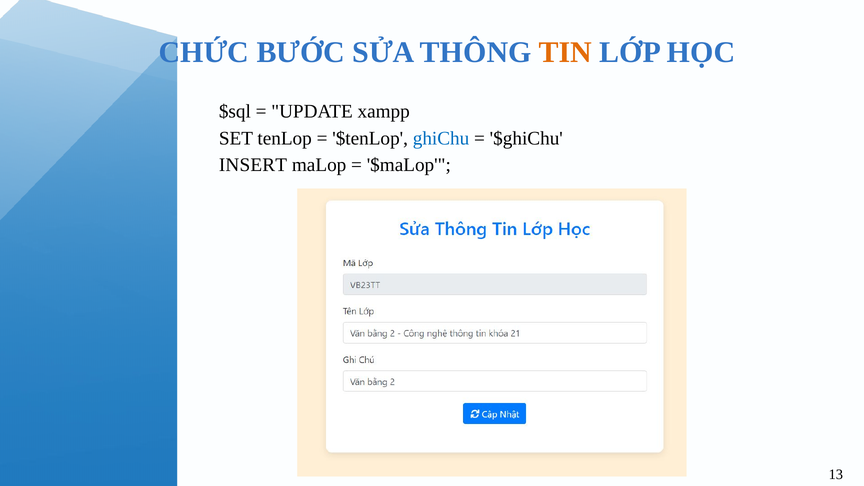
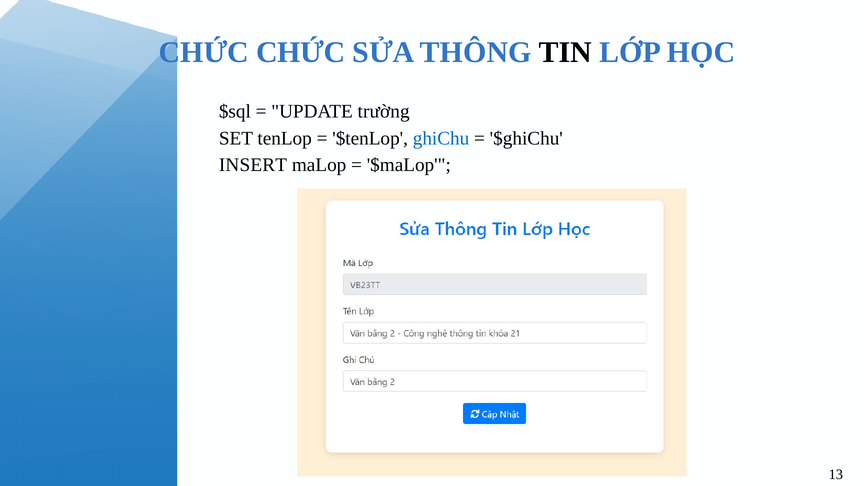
CHỨC BƯỚC: BƯỚC -> CHỨC
TIN colour: orange -> black
xampp: xampp -> trường
